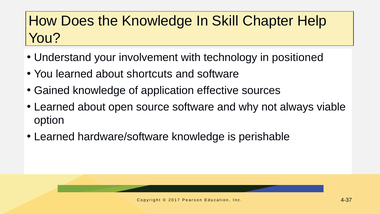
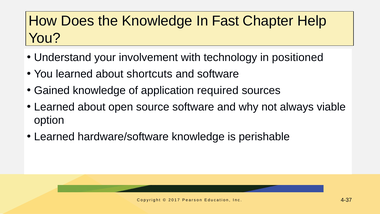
Skill: Skill -> Fast
effective: effective -> required
